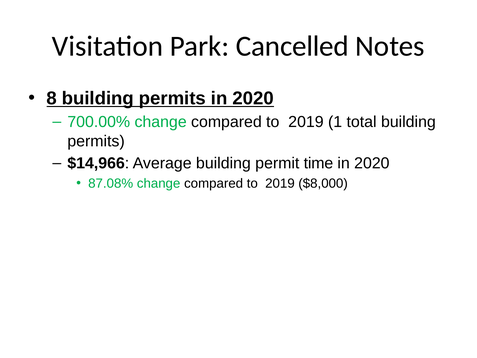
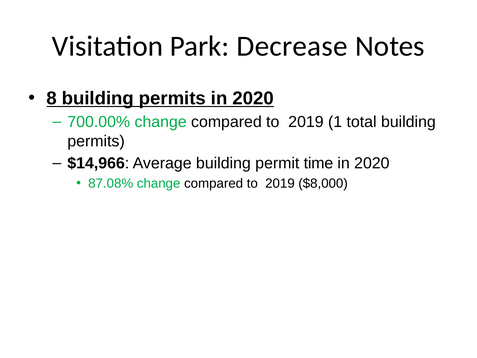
Cancelled: Cancelled -> Decrease
